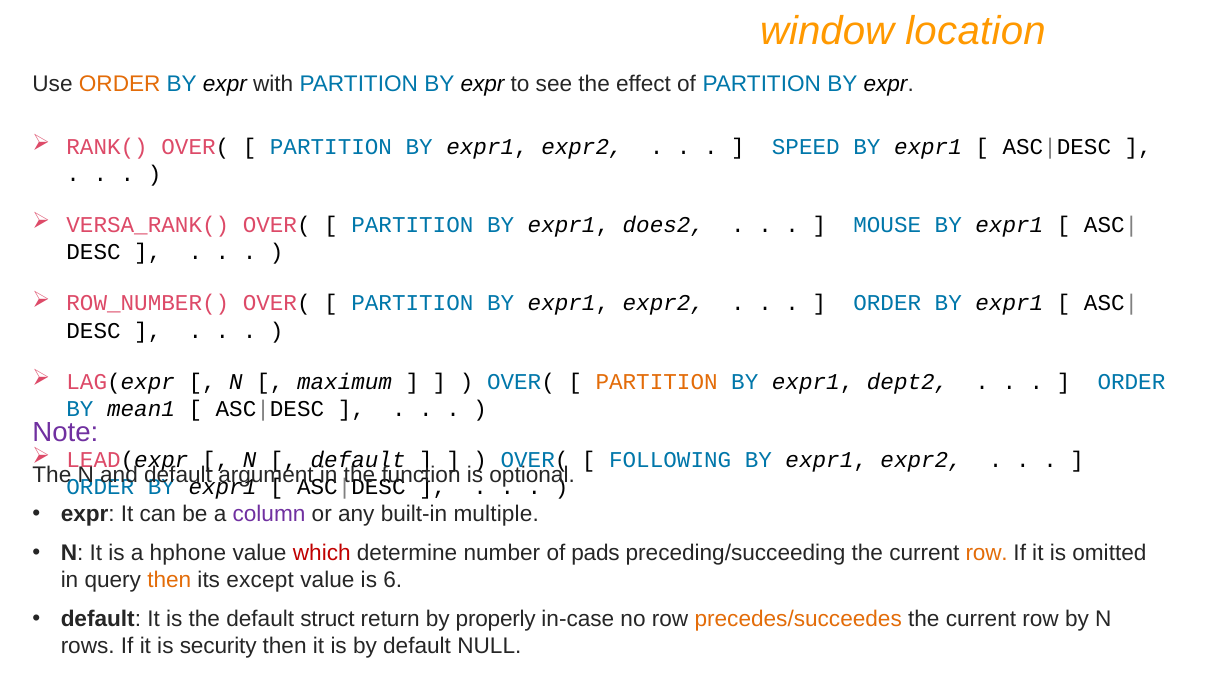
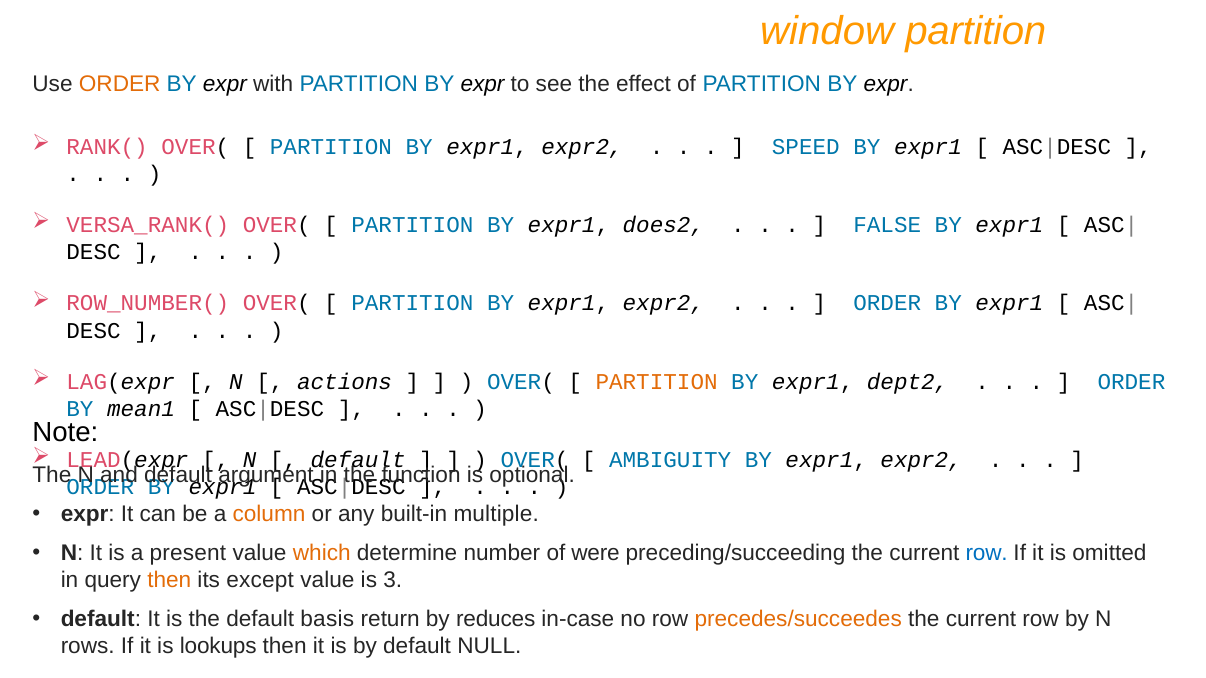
window location: location -> partition
MOUSE: MOUSE -> FALSE
maximum: maximum -> actions
Note colour: purple -> black
FOLLOWING: FOLLOWING -> AMBIGUITY
column colour: purple -> orange
hphone: hphone -> present
which colour: red -> orange
pads: pads -> were
row at (987, 553) colour: orange -> blue
6: 6 -> 3
struct: struct -> basis
properly: properly -> reduces
security: security -> lookups
